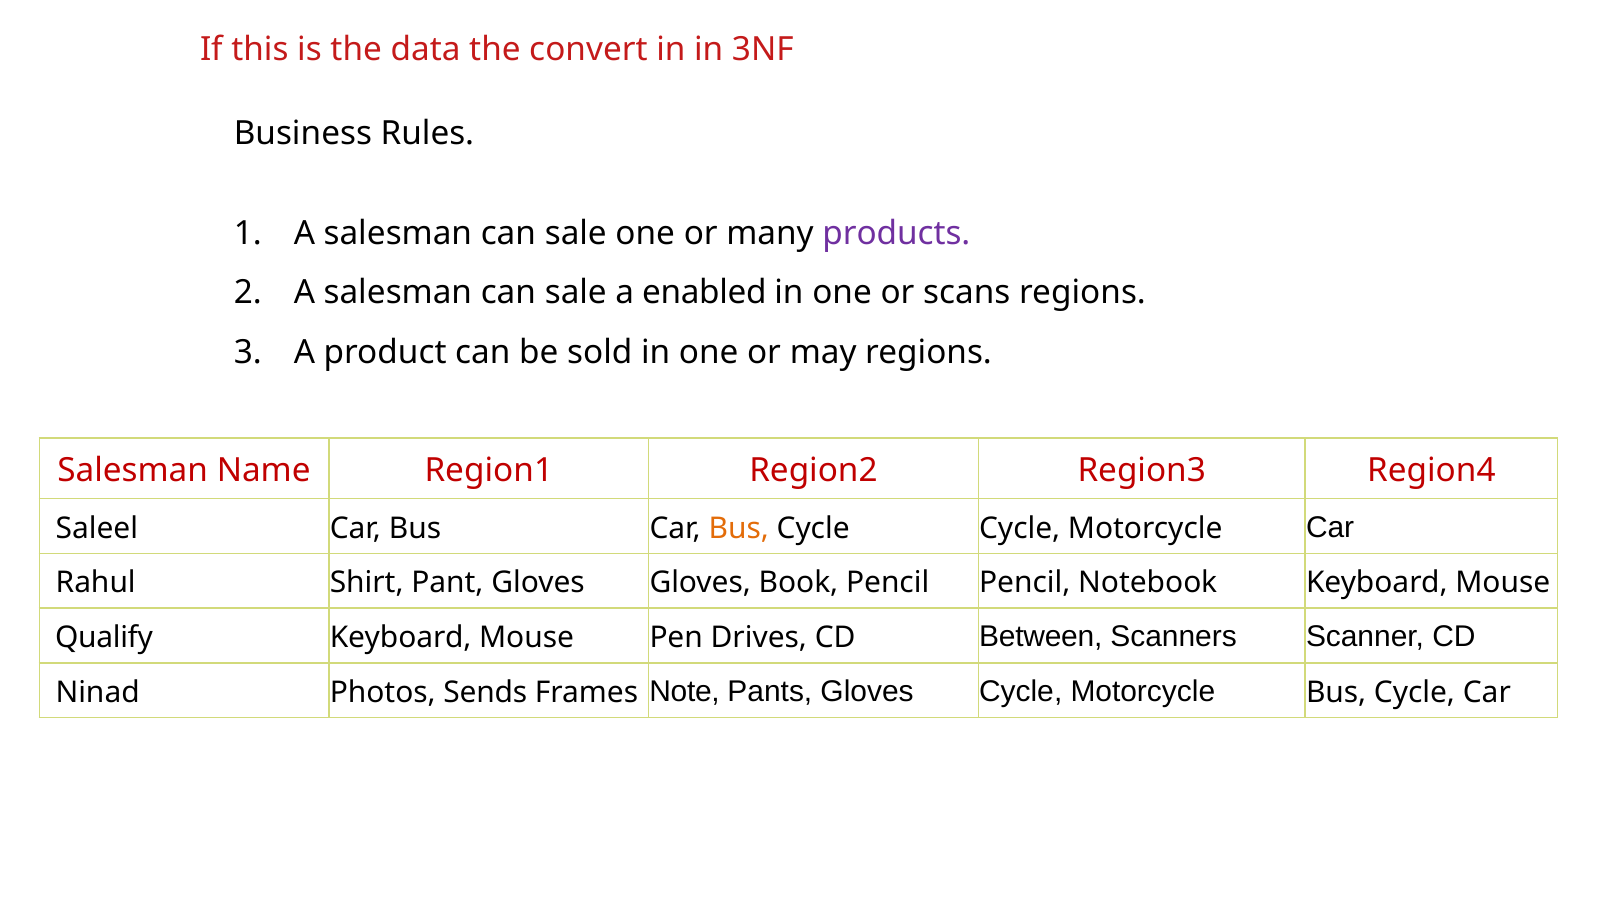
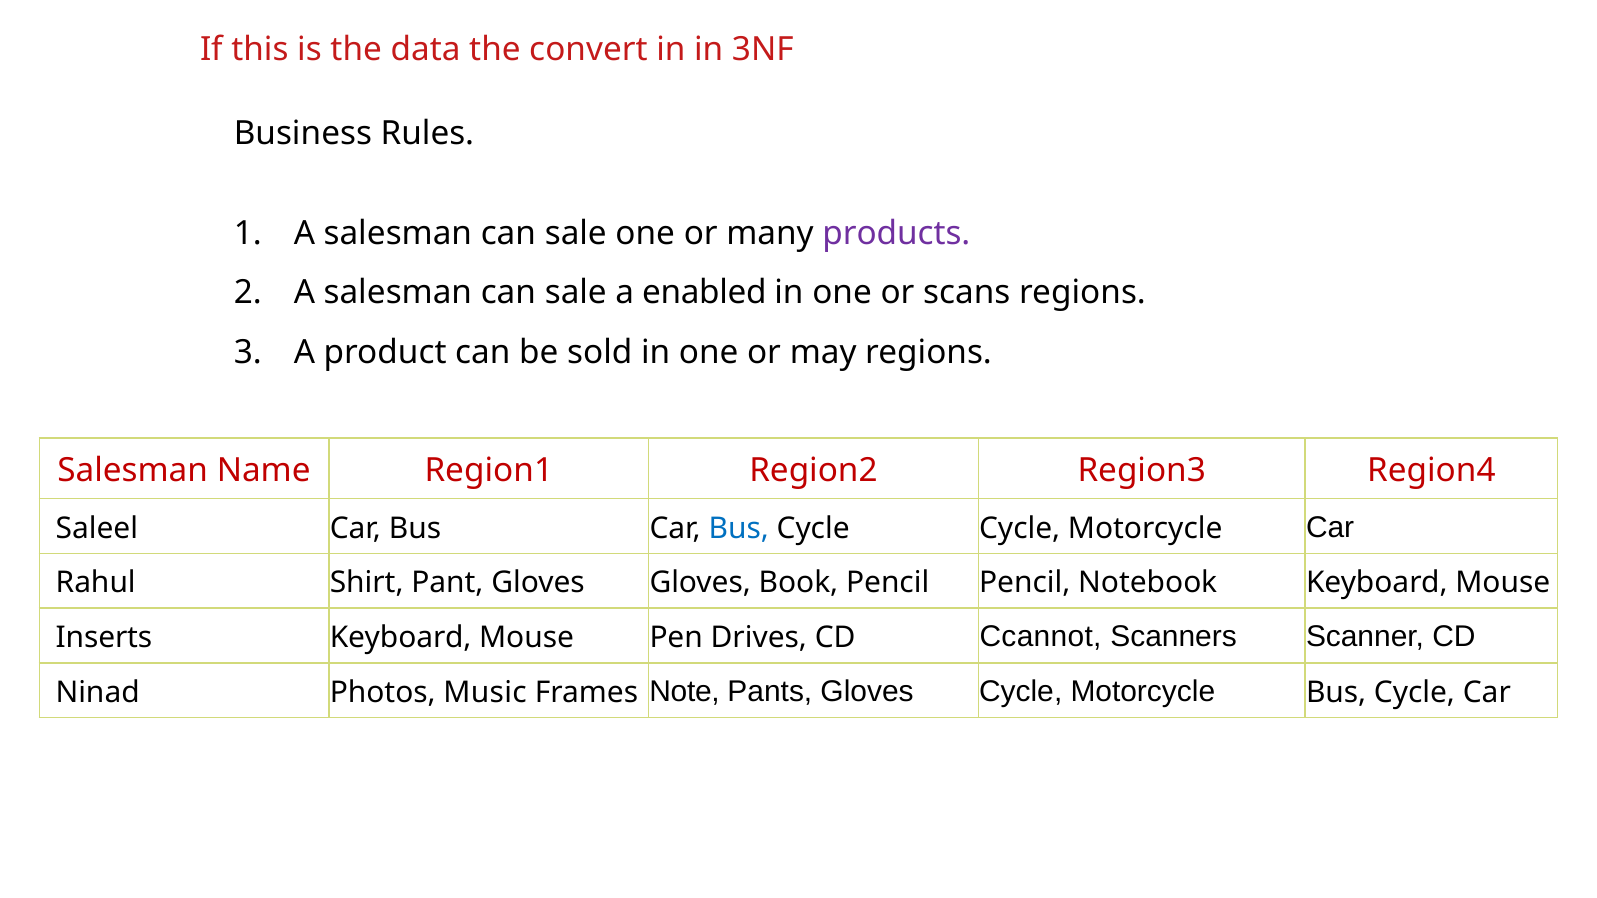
Bus at (739, 528) colour: orange -> blue
Qualify: Qualify -> Inserts
Between: Between -> Ccannot
Sends: Sends -> Music
